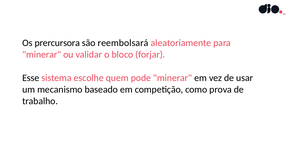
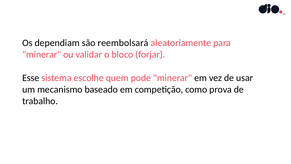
prercursora: prercursora -> dependiam
